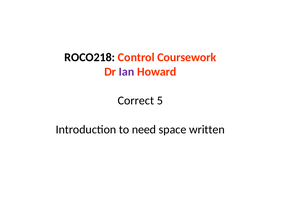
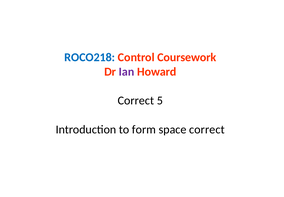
ROCO218 colour: black -> blue
need: need -> form
space written: written -> correct
